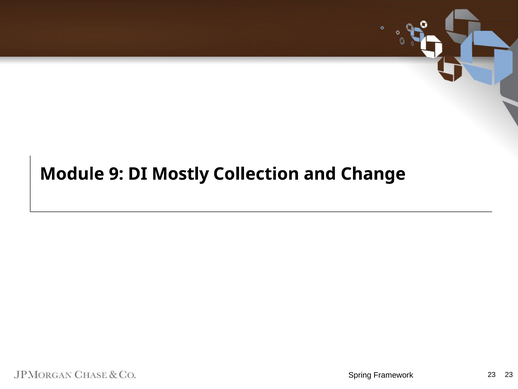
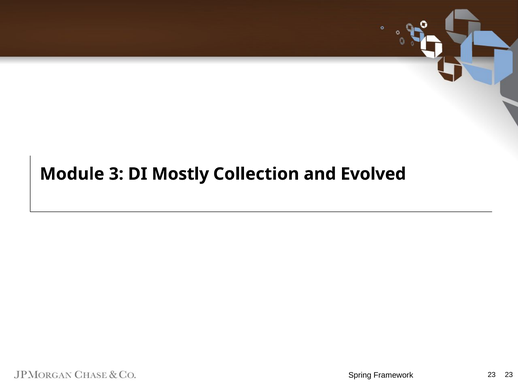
9: 9 -> 3
Change: Change -> Evolved
